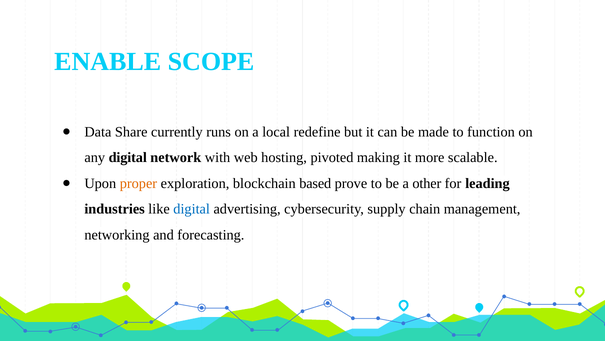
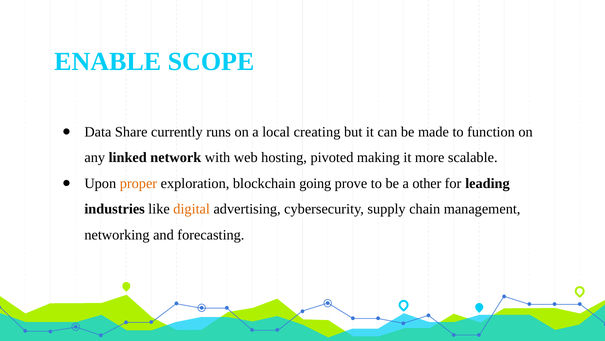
redefine: redefine -> creating
any digital: digital -> linked
based: based -> going
digital at (192, 209) colour: blue -> orange
